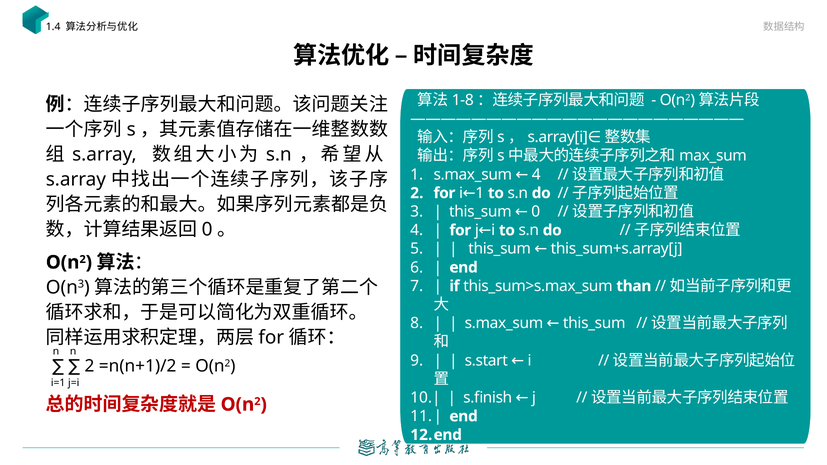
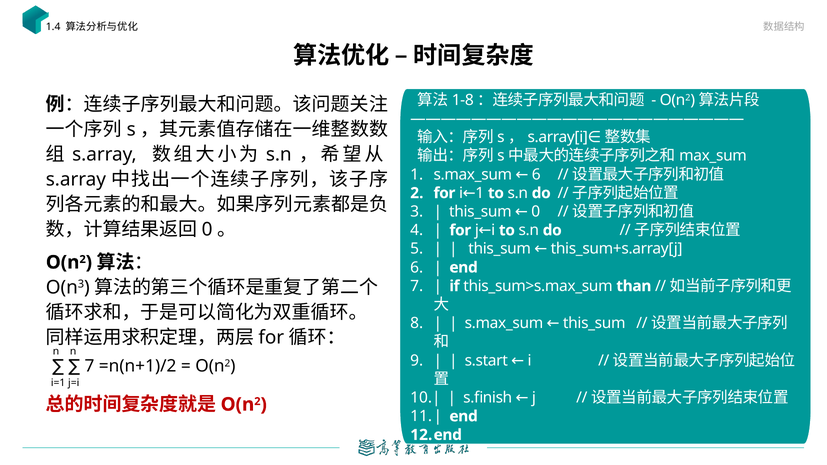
s.max_sum 4: 4 -> 6
2 at (89, 366): 2 -> 7
